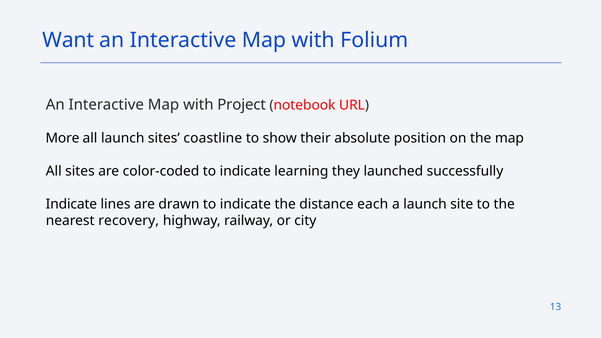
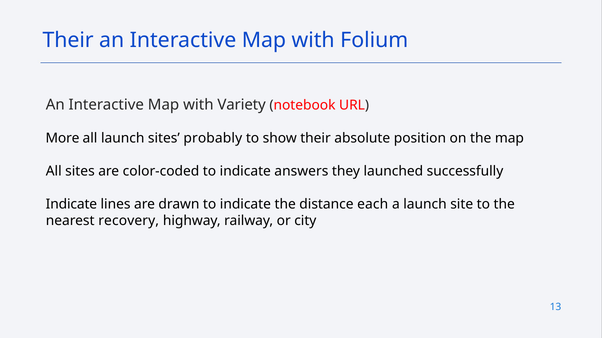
Want at (68, 40): Want -> Their
Project: Project -> Variety
coastline: coastline -> probably
learning: learning -> answers
